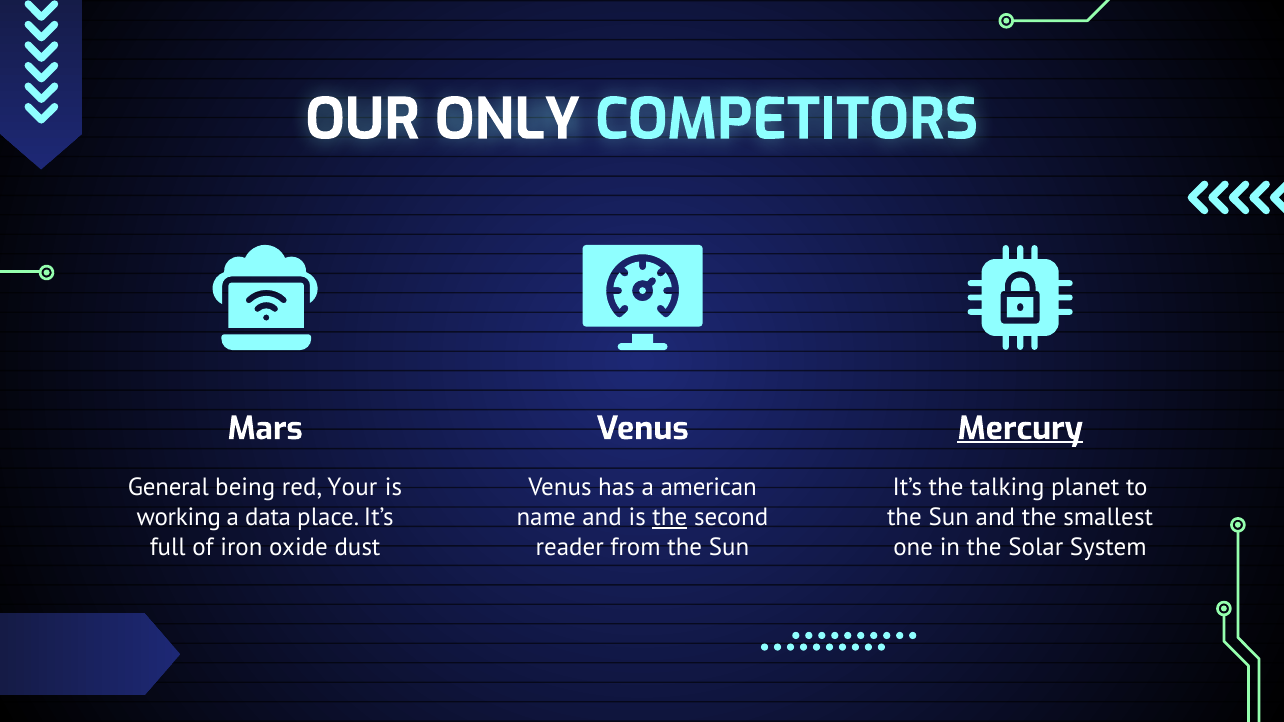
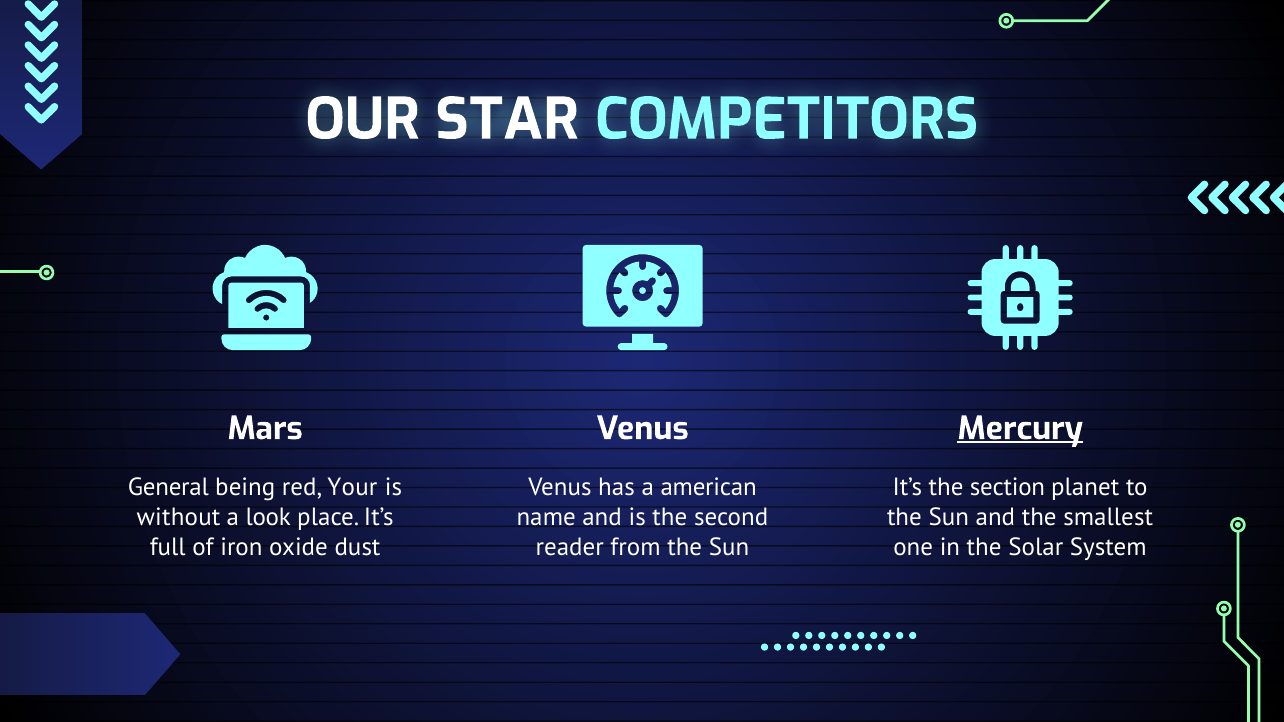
ONLY: ONLY -> STAR
talking: talking -> section
working: working -> without
data: data -> look
the at (670, 517) underline: present -> none
